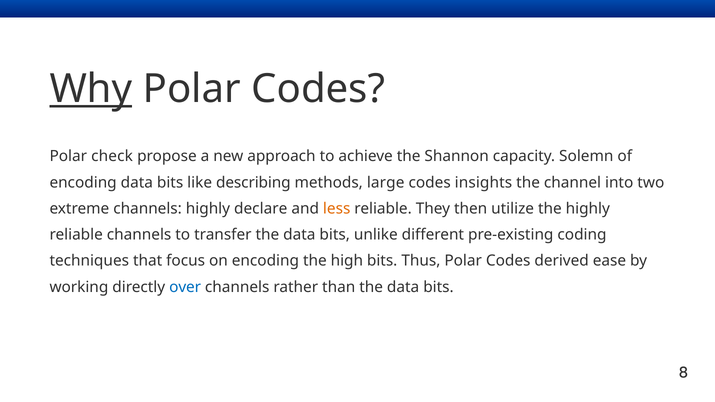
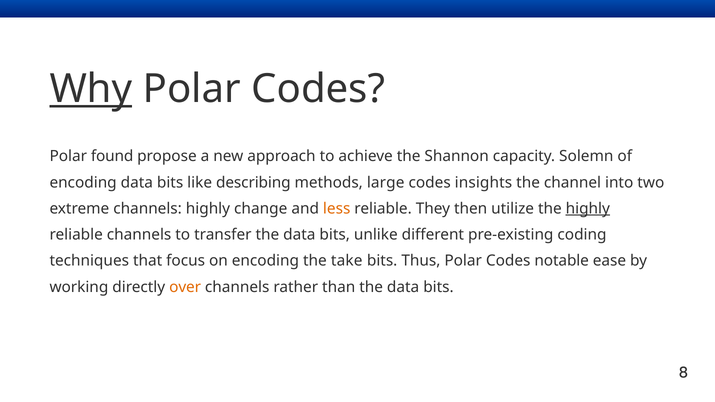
check: check -> found
declare: declare -> change
highly at (588, 209) underline: none -> present
high: high -> take
derived: derived -> notable
over colour: blue -> orange
